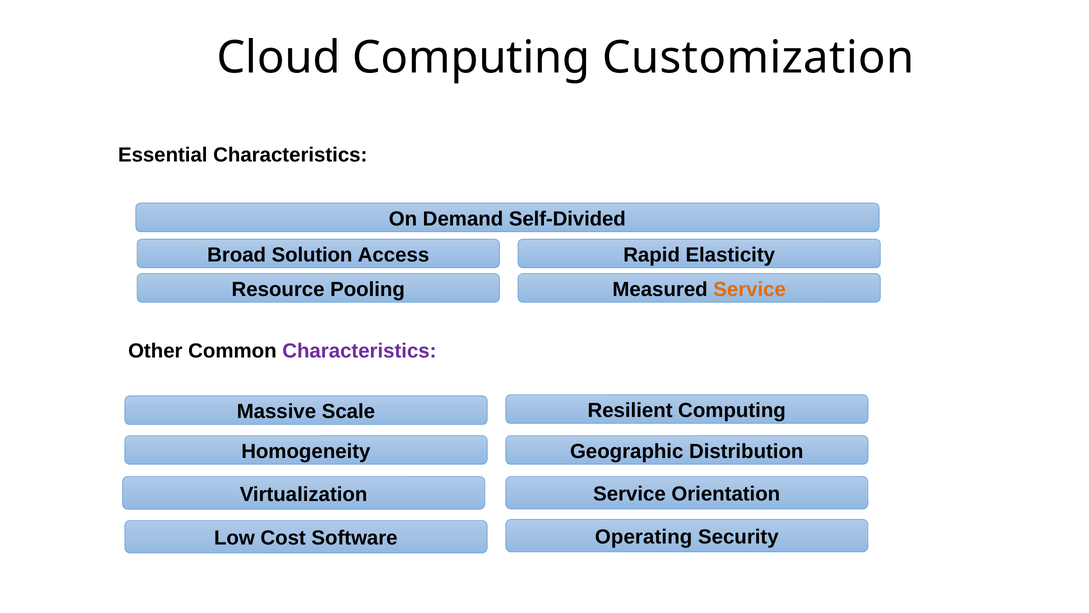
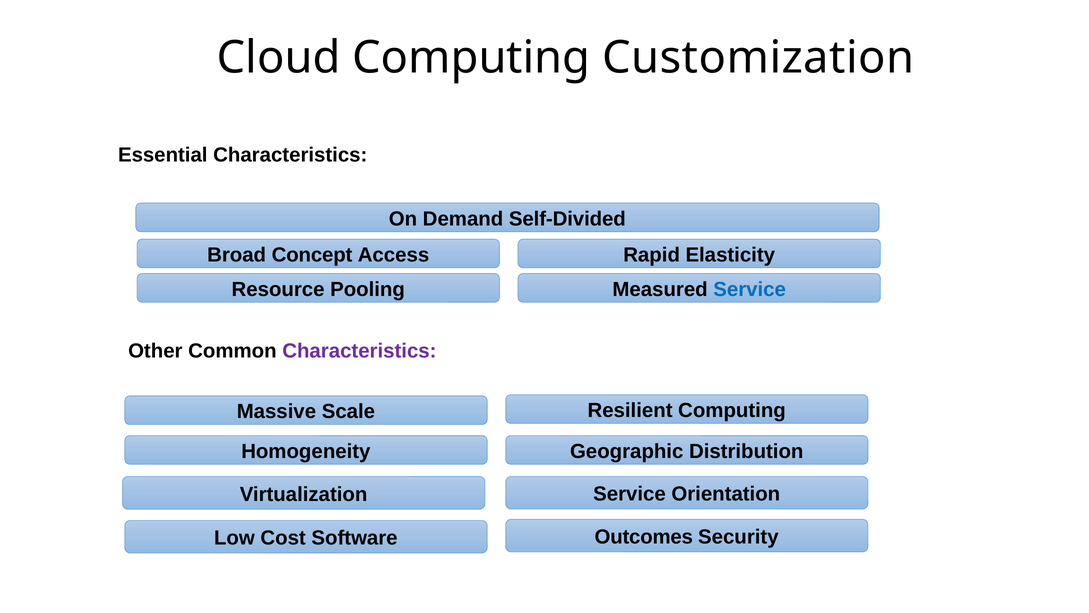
Solution: Solution -> Concept
Service at (750, 289) colour: orange -> blue
Operating: Operating -> Outcomes
